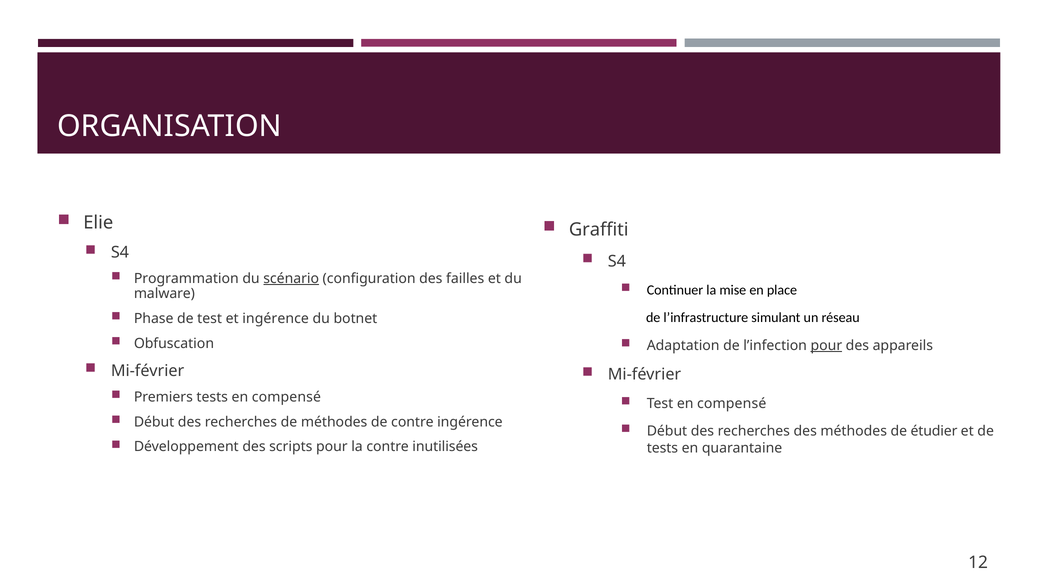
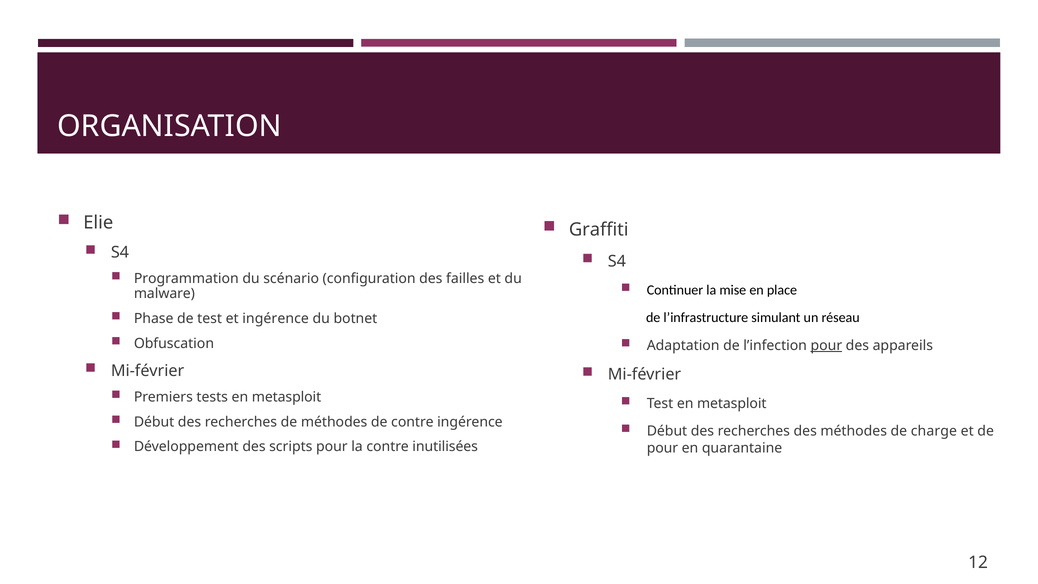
scénario underline: present -> none
tests en compensé: compensé -> metasploit
Test en compensé: compensé -> metasploit
étudier: étudier -> charge
tests at (662, 448): tests -> pour
